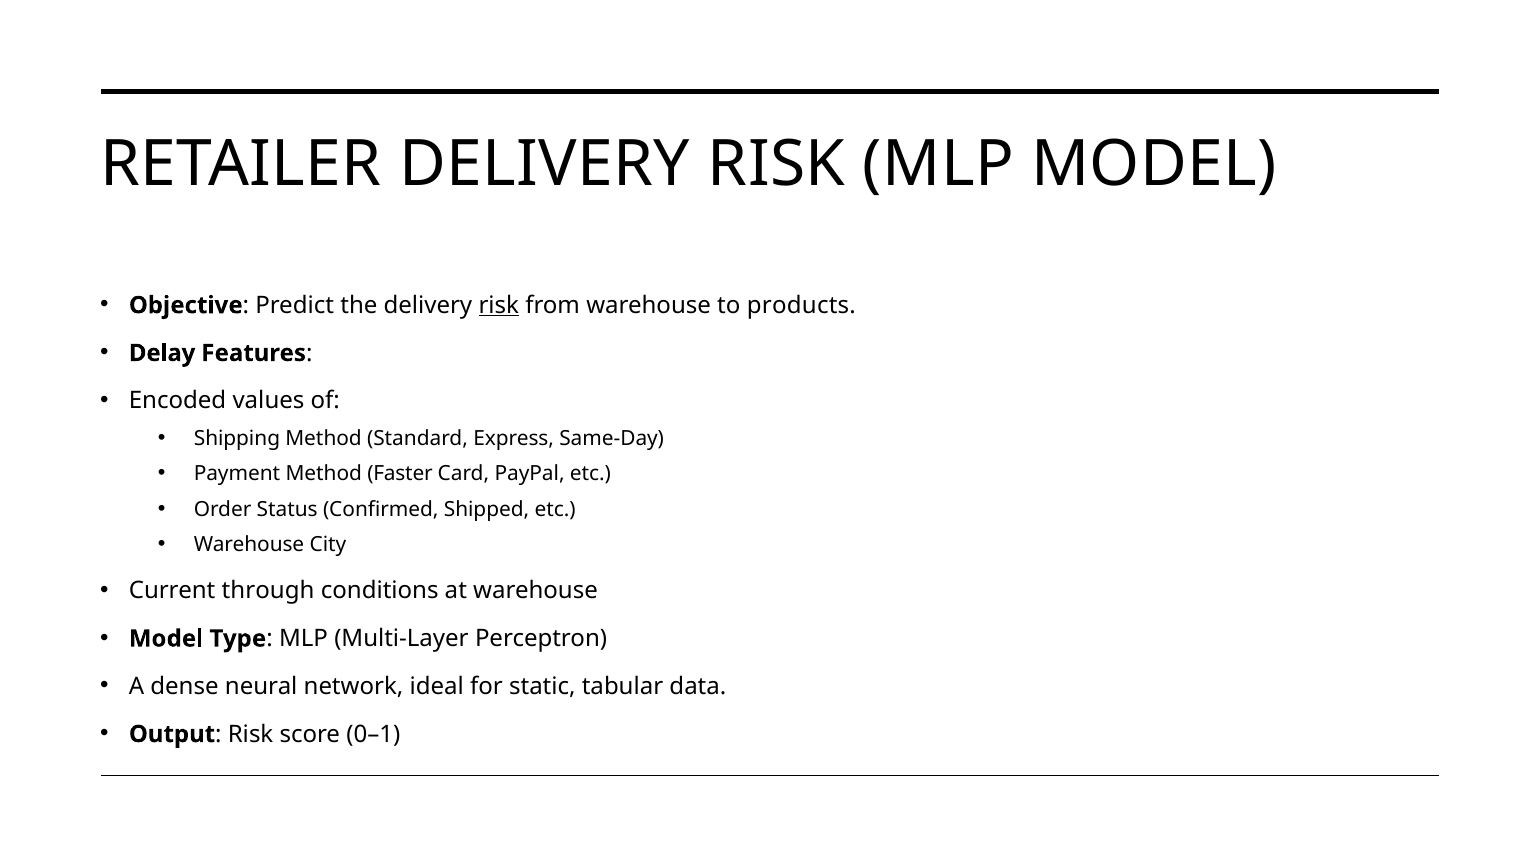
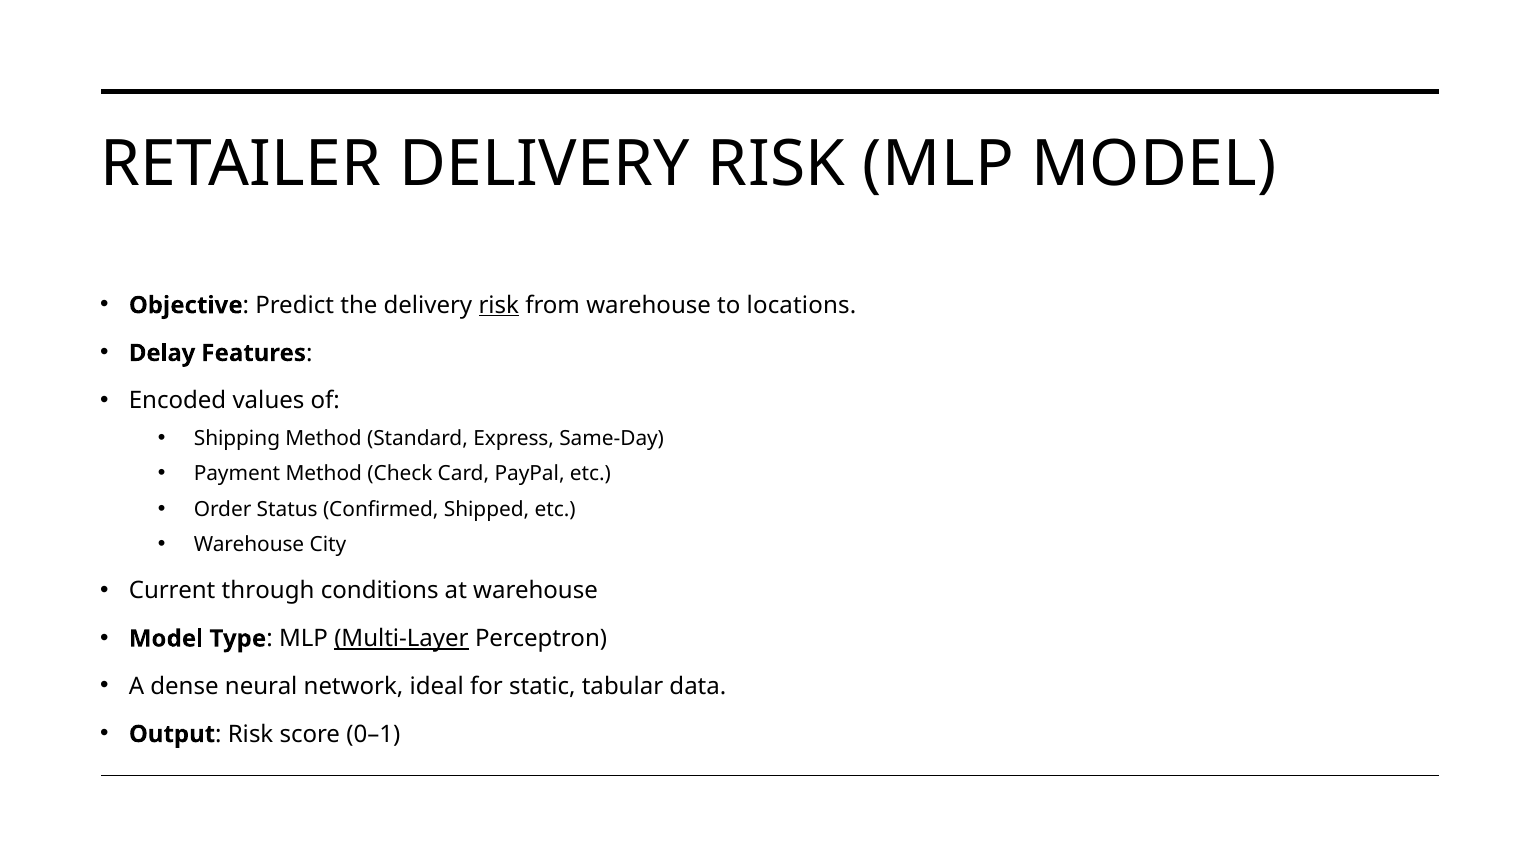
products: products -> locations
Faster: Faster -> Check
Multi-Layer underline: none -> present
